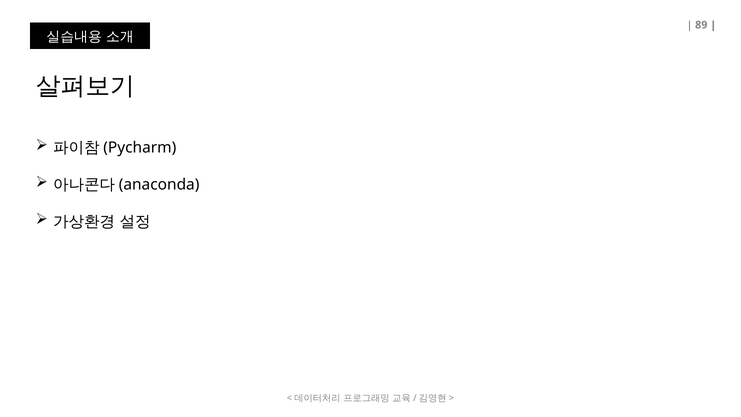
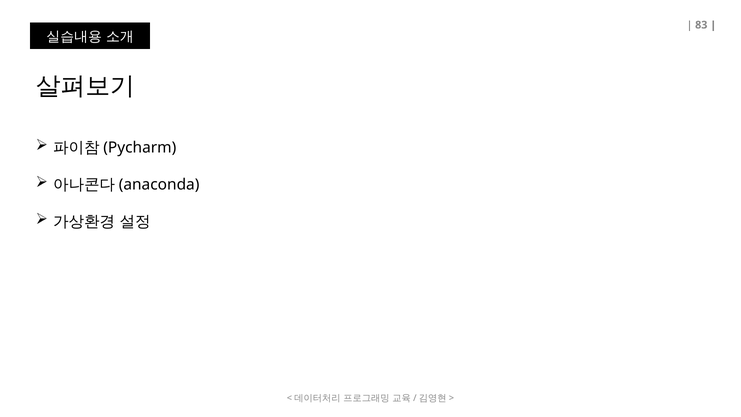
89: 89 -> 83
